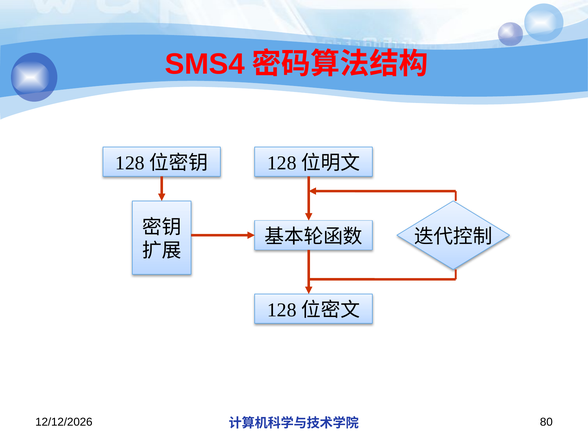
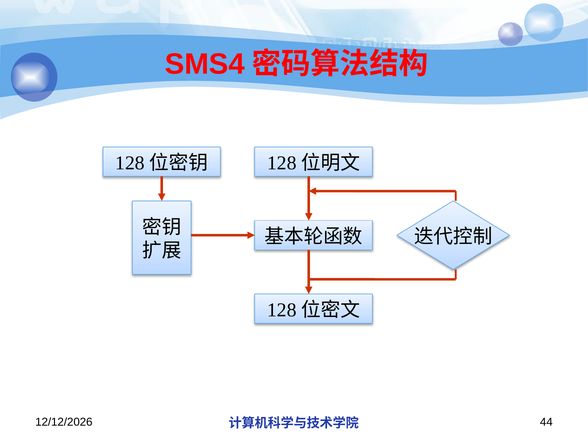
80: 80 -> 44
